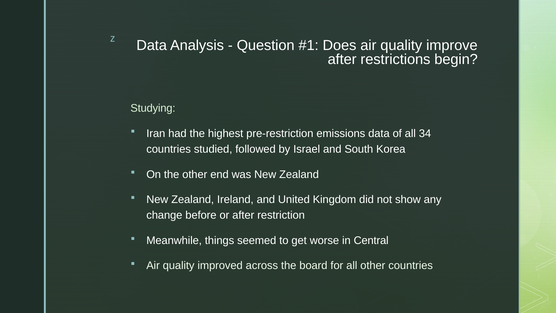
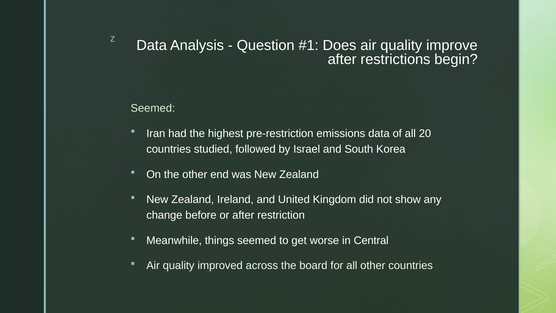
Studying at (153, 108): Studying -> Seemed
34: 34 -> 20
